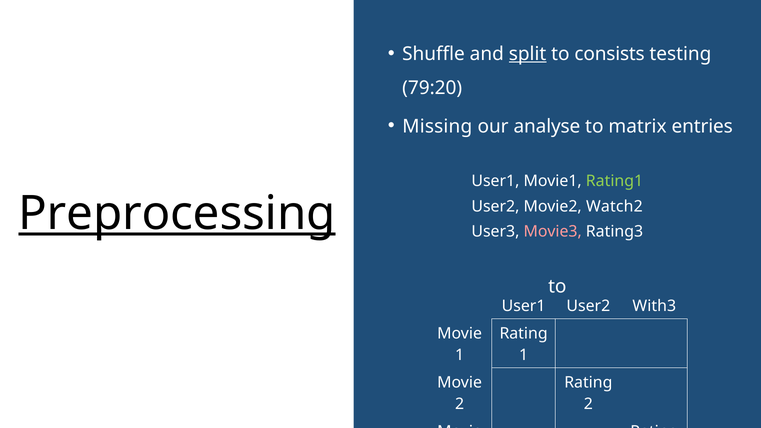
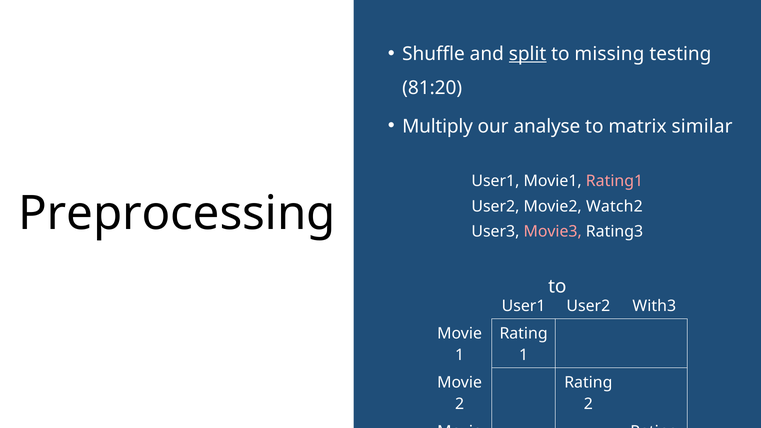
consists: consists -> missing
79:20: 79:20 -> 81:20
Missing: Missing -> Multiply
entries: entries -> similar
Rating1 colour: light green -> pink
Preprocessing underline: present -> none
